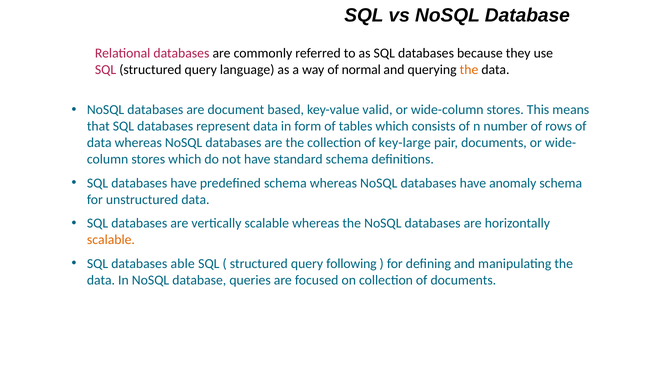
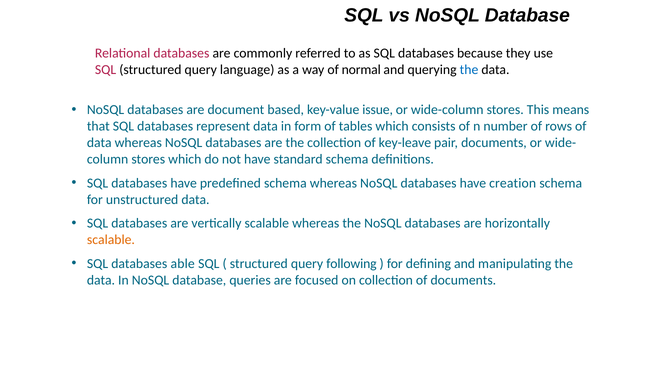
the at (469, 70) colour: orange -> blue
valid: valid -> issue
key-large: key-large -> key-leave
anomaly: anomaly -> creation
